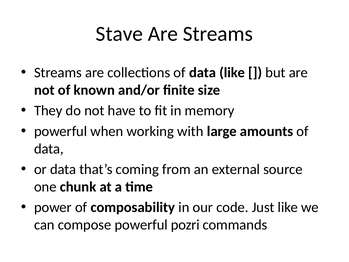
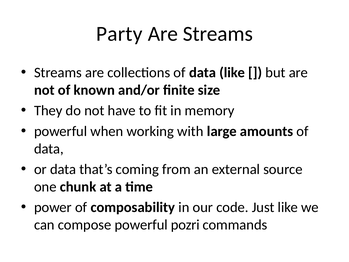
Stave: Stave -> Party
